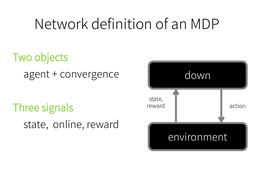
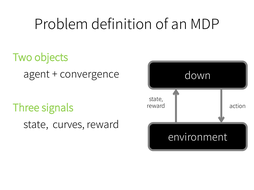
Network: Network -> Problem
online: online -> curves
